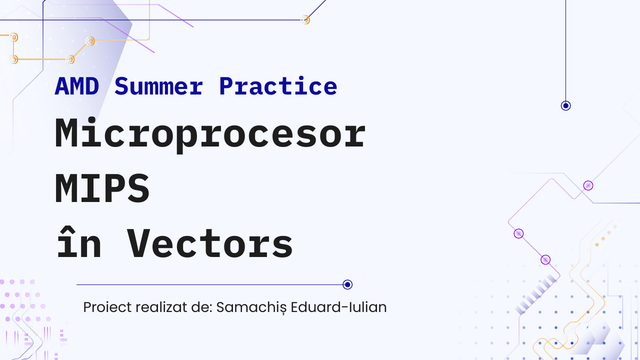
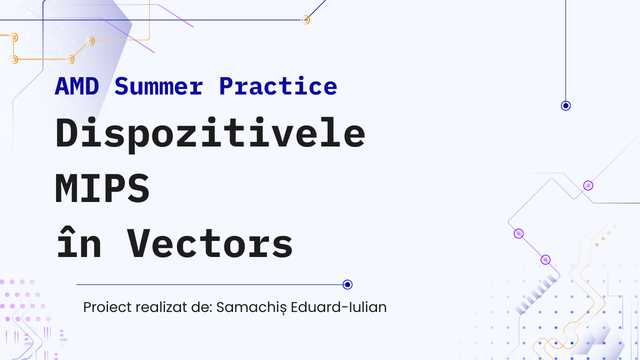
Microprocesor: Microprocesor -> Dispozitivele
